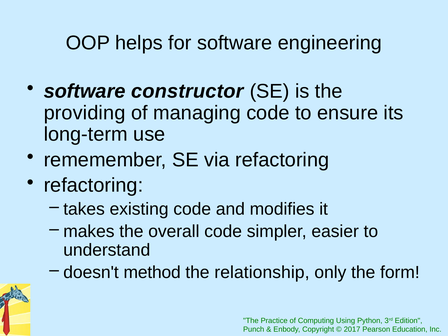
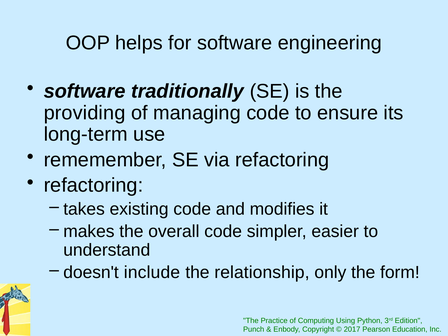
constructor: constructor -> traditionally
method: method -> include
